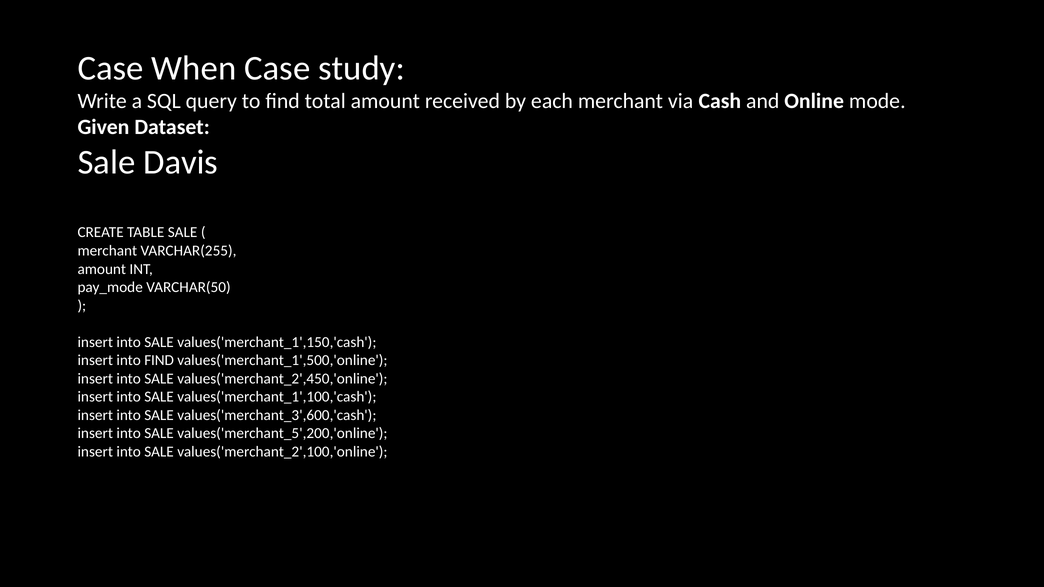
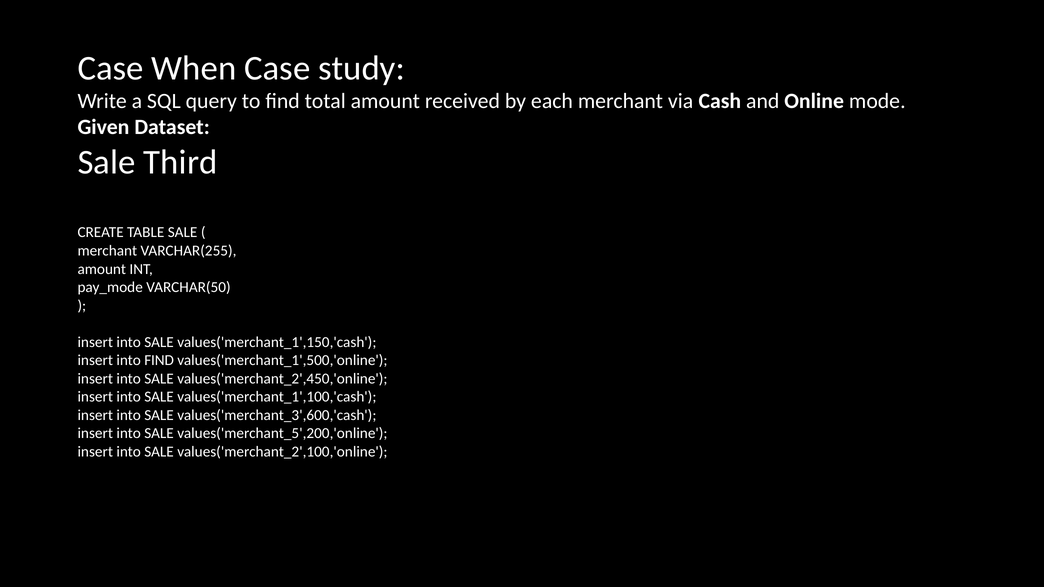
Davis: Davis -> Third
